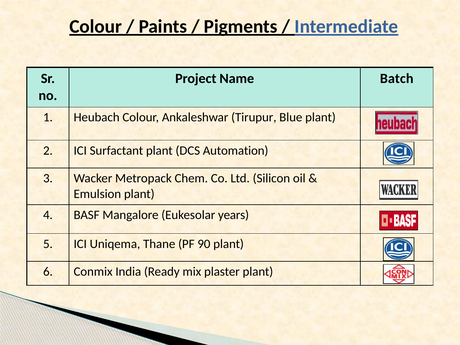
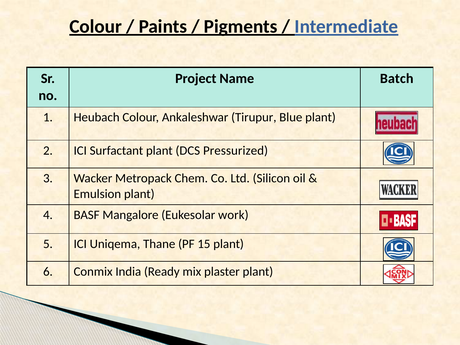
Automation: Automation -> Pressurized
years: years -> work
90: 90 -> 15
